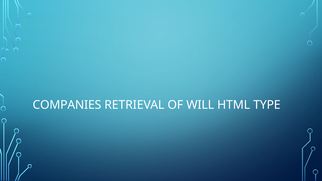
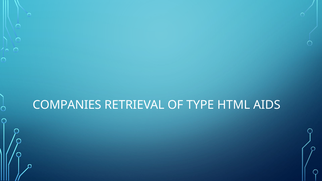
WILL: WILL -> TYPE
TYPE: TYPE -> AIDS
